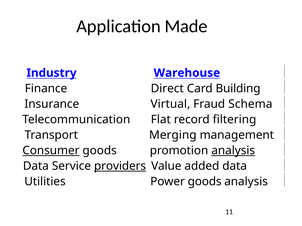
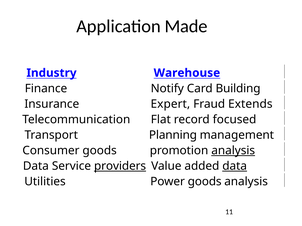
Direct: Direct -> Notify
Virtual: Virtual -> Expert
Schema: Schema -> Extends
filtering: filtering -> focused
Merging: Merging -> Planning
Consumer underline: present -> none
data at (235, 166) underline: none -> present
